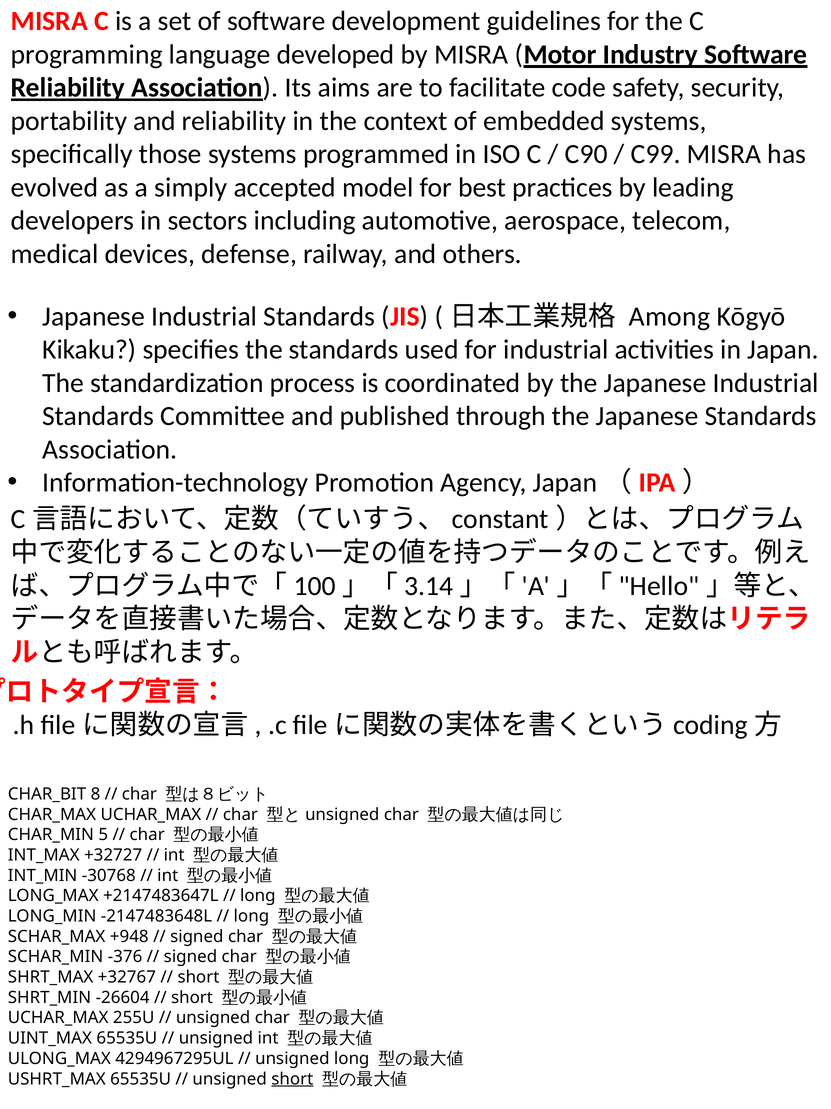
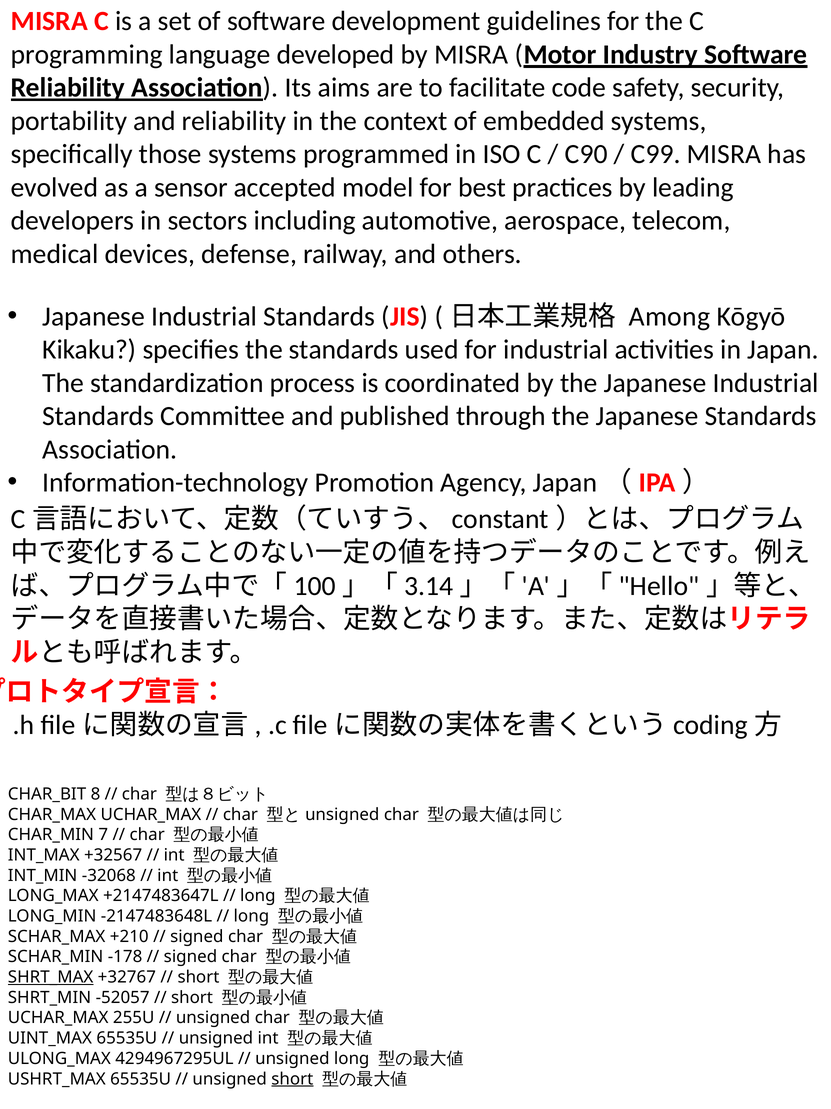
simply: simply -> sensor
5: 5 -> 7
+32727: +32727 -> +32567
-30768: -30768 -> -32068
+948: +948 -> +210
-376: -376 -> -178
SHRT_MAX underline: none -> present
-26604: -26604 -> -52057
